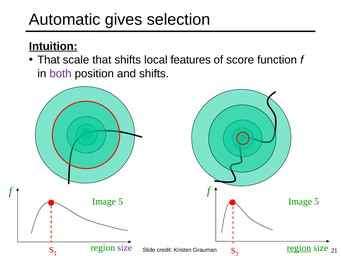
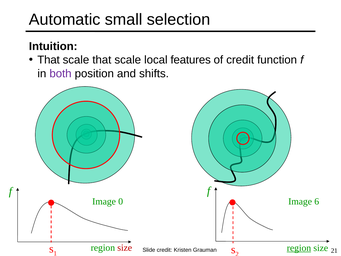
gives: gives -> small
Intuition underline: present -> none
scale that shifts: shifts -> scale
of score: score -> credit
5 at (121, 201): 5 -> 0
5 at (317, 201): 5 -> 6
size at (125, 248) colour: purple -> red
